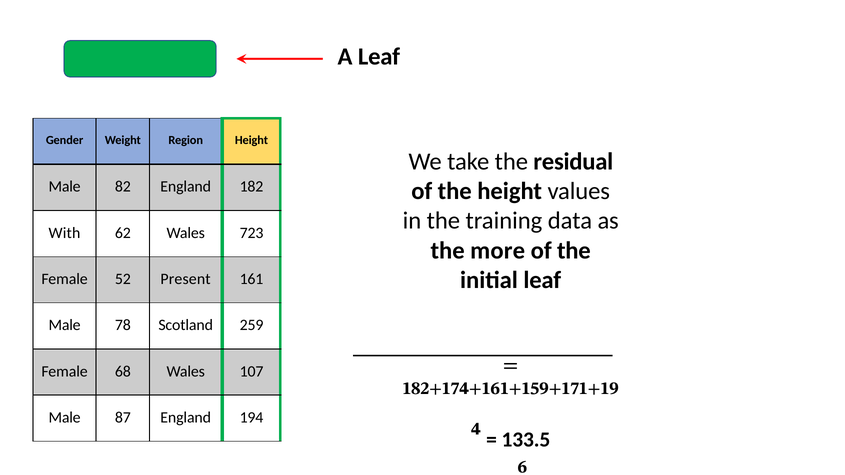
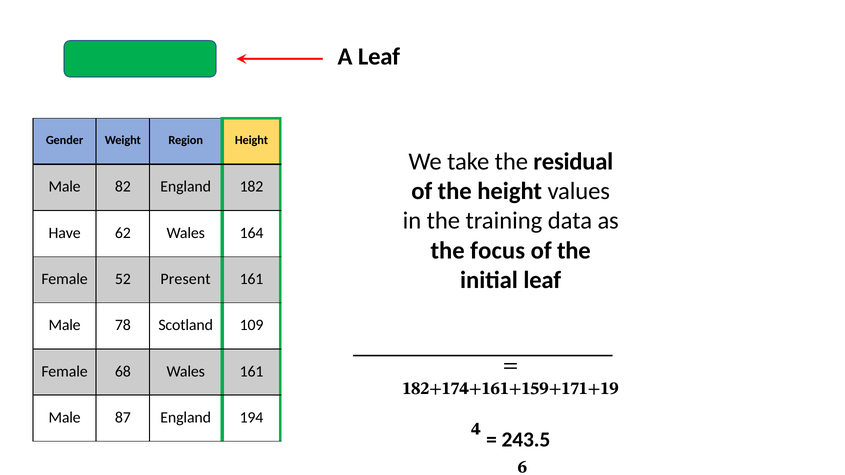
With: With -> Have
723: 723 -> 164
more: more -> focus
259: 259 -> 109
Wales 107: 107 -> 161
133.5: 133.5 -> 243.5
